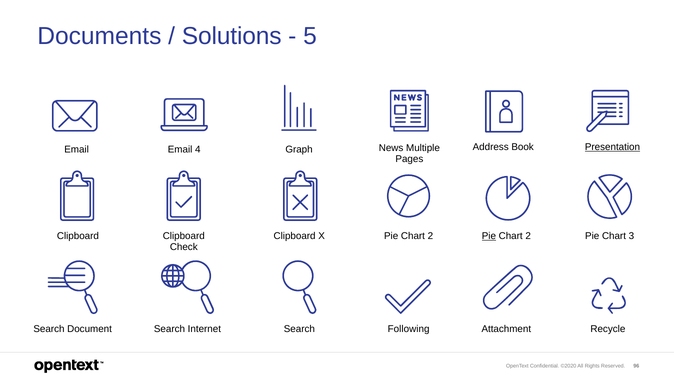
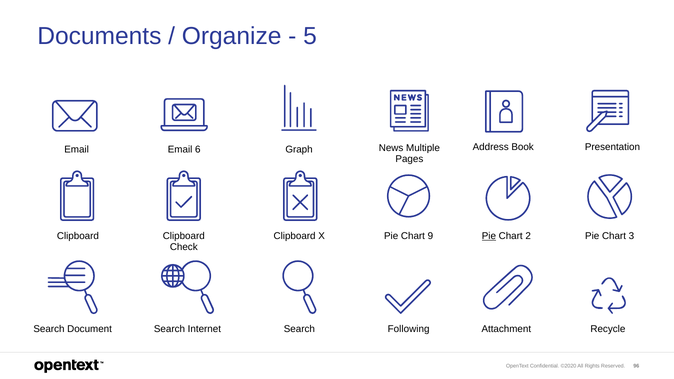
Solutions: Solutions -> Organize
Presentation underline: present -> none
4: 4 -> 6
2 at (430, 236): 2 -> 9
